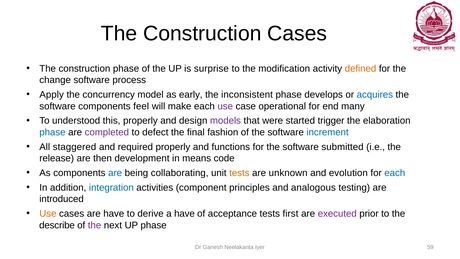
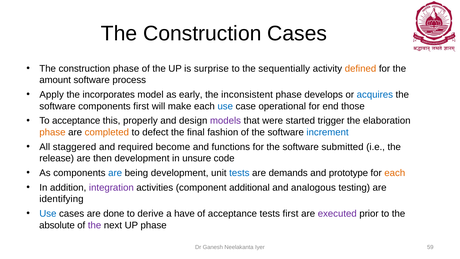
modification: modification -> sequentially
change: change -> amount
concurrency: concurrency -> incorporates
components feel: feel -> first
use at (225, 106) colour: purple -> blue
many: many -> those
To understood: understood -> acceptance
phase at (52, 132) colour: blue -> orange
completed colour: purple -> orange
required properly: properly -> become
means: means -> unsure
being collaborating: collaborating -> development
tests at (239, 173) colour: orange -> blue
unknown: unknown -> demands
evolution: evolution -> prototype
each at (395, 173) colour: blue -> orange
integration colour: blue -> purple
principles: principles -> additional
introduced: introduced -> identifying
Use at (48, 214) colour: orange -> blue
are have: have -> done
describe: describe -> absolute
